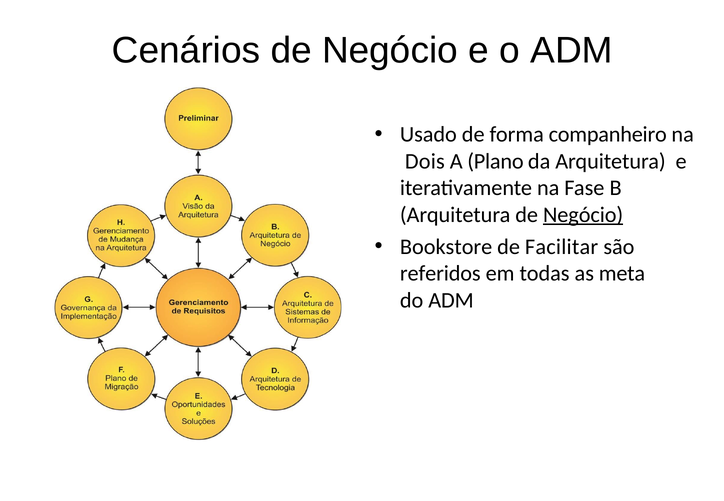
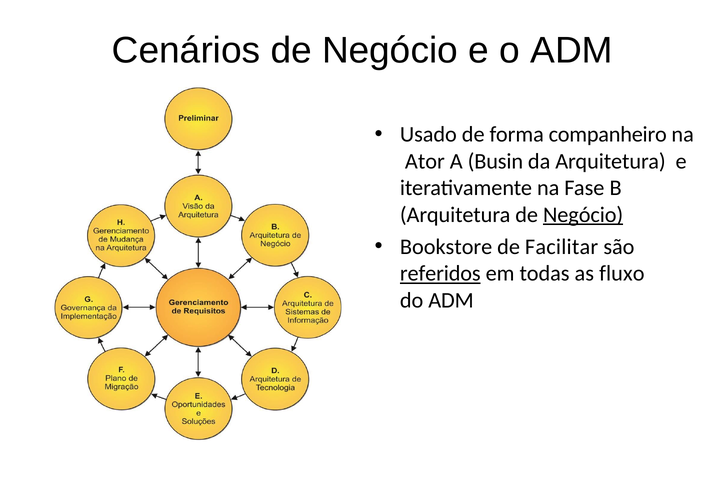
Dois: Dois -> Ator
Plano: Plano -> Busin
referidos underline: none -> present
meta: meta -> fluxo
